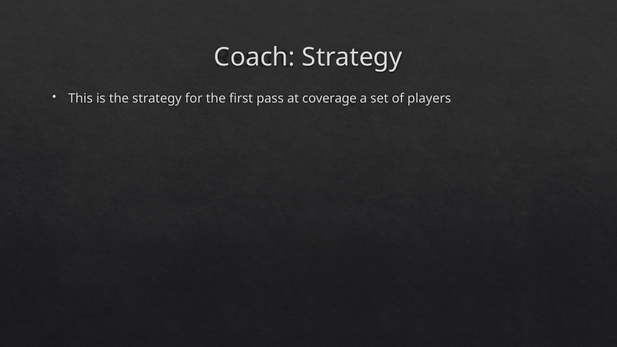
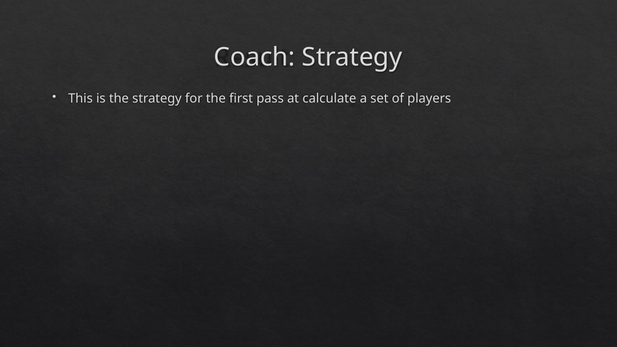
coverage: coverage -> calculate
